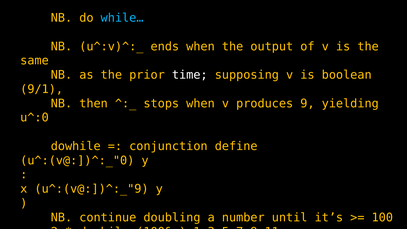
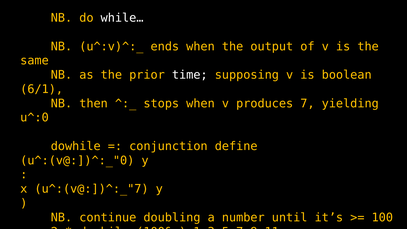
while… colour: light blue -> white
9/1: 9/1 -> 6/1
produces 9: 9 -> 7
u^:(v@:])^:_"9: u^:(v@:])^:_"9 -> u^:(v@:])^:_"7
